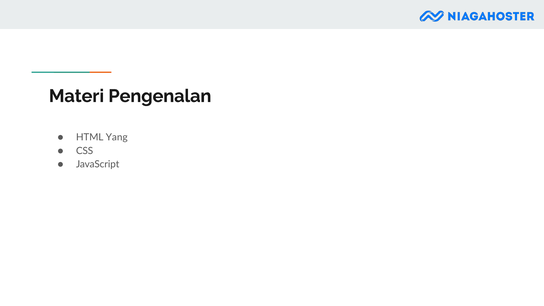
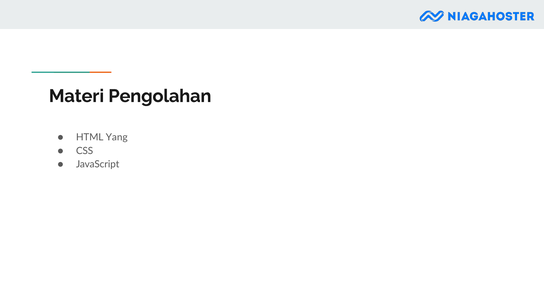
Pengenalan: Pengenalan -> Pengolahan
